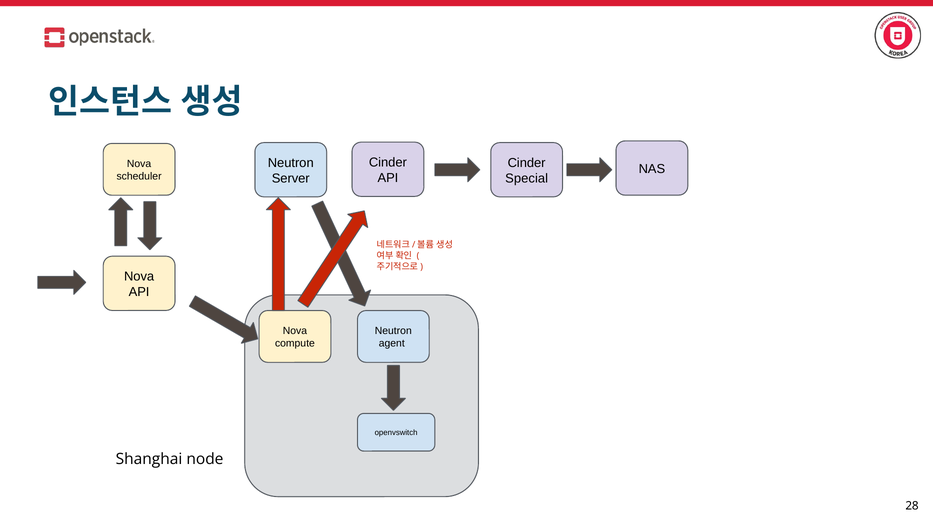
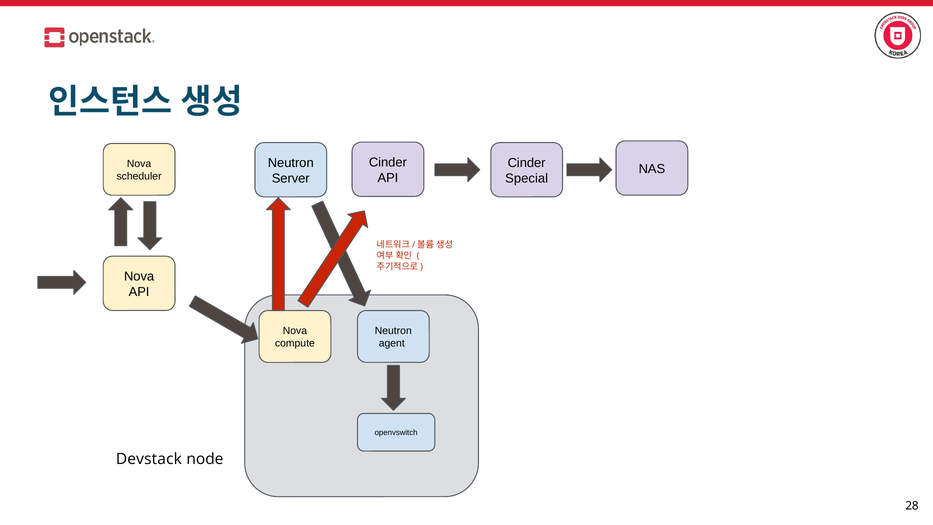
Shanghai: Shanghai -> Devstack
